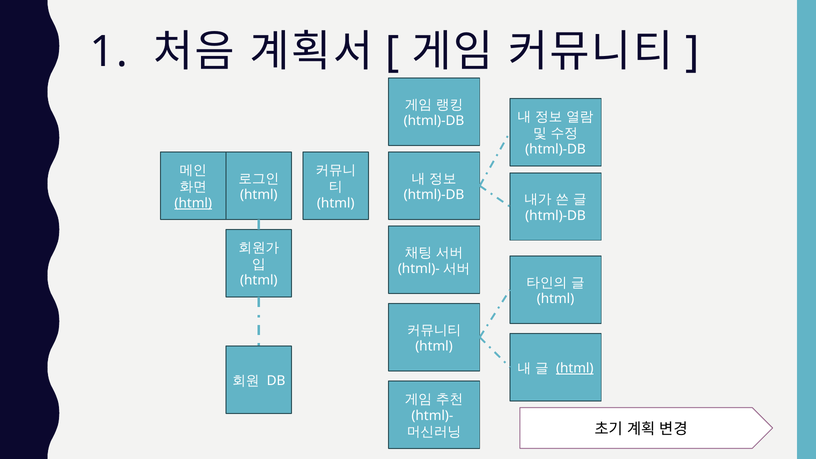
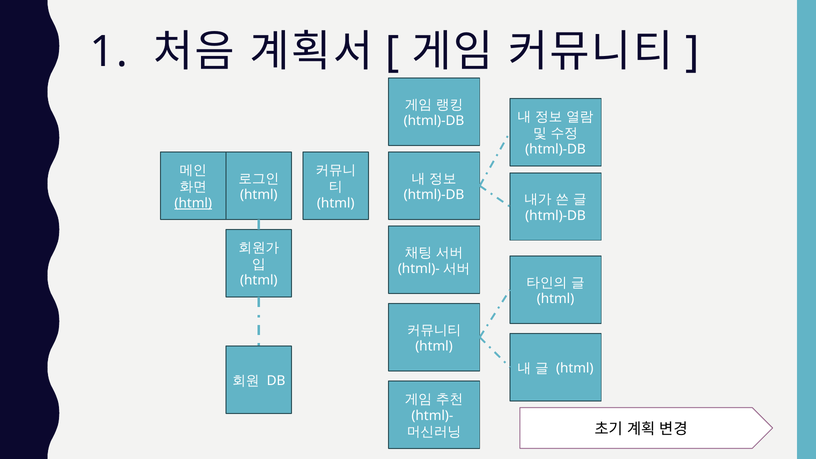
html at (575, 368) underline: present -> none
